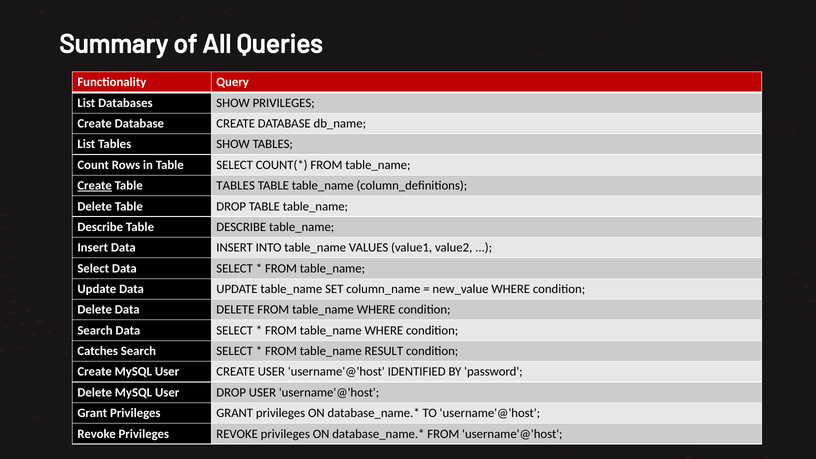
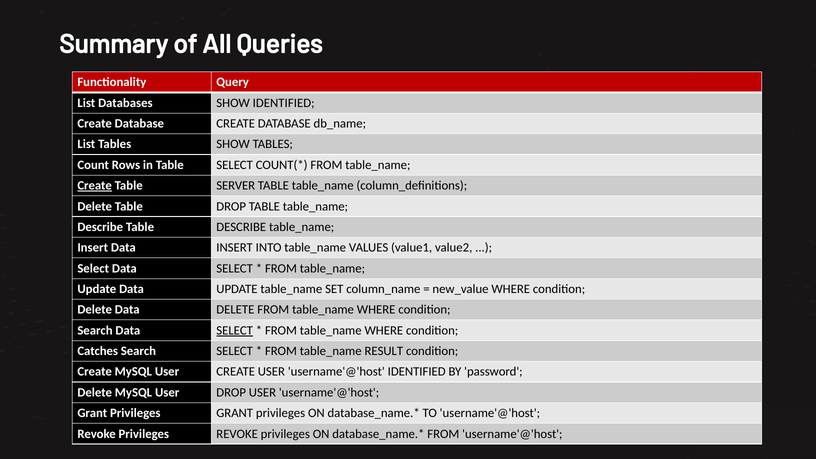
SHOW PRIVILEGES: PRIVILEGES -> IDENTIFIED
Table TABLES: TABLES -> SERVER
SELECT at (235, 330) underline: none -> present
